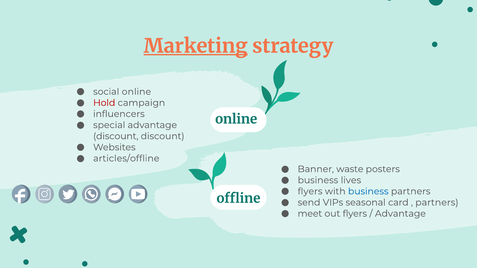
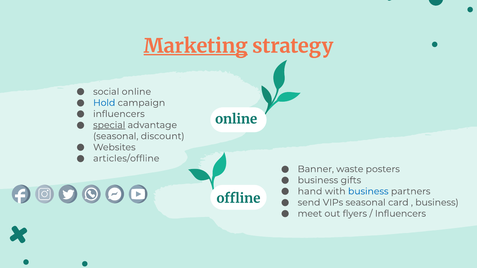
Hold colour: red -> blue
special underline: none -> present
discount at (116, 136): discount -> seasonal
lives: lives -> gifts
flyers at (310, 192): flyers -> hand
partners at (437, 203): partners -> business
Advantage at (400, 214): Advantage -> Influencers
